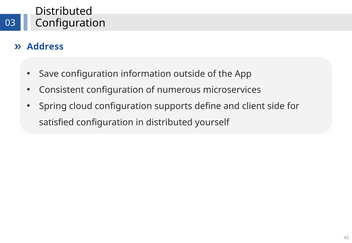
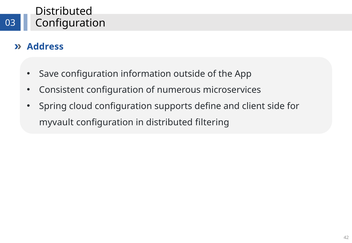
satisfied: satisfied -> myvault
yourself: yourself -> filtering
